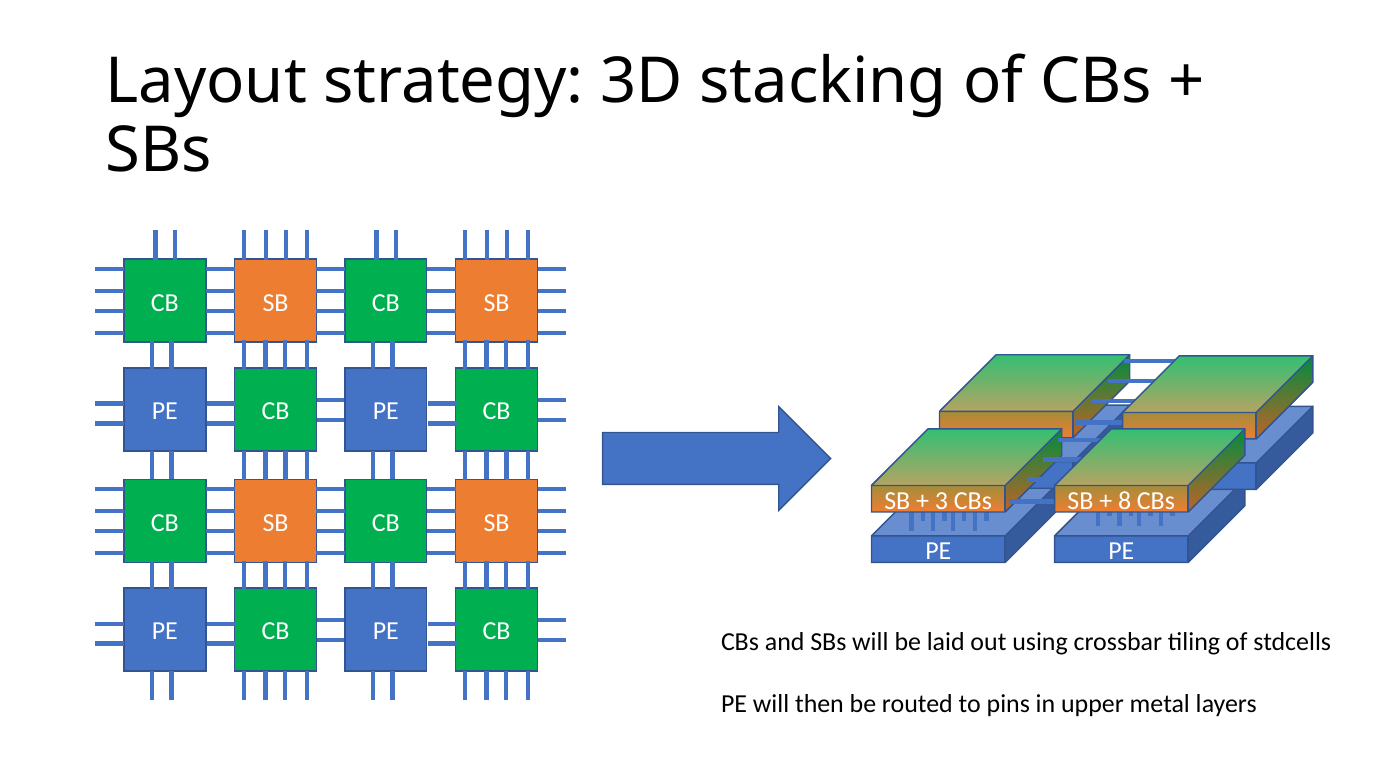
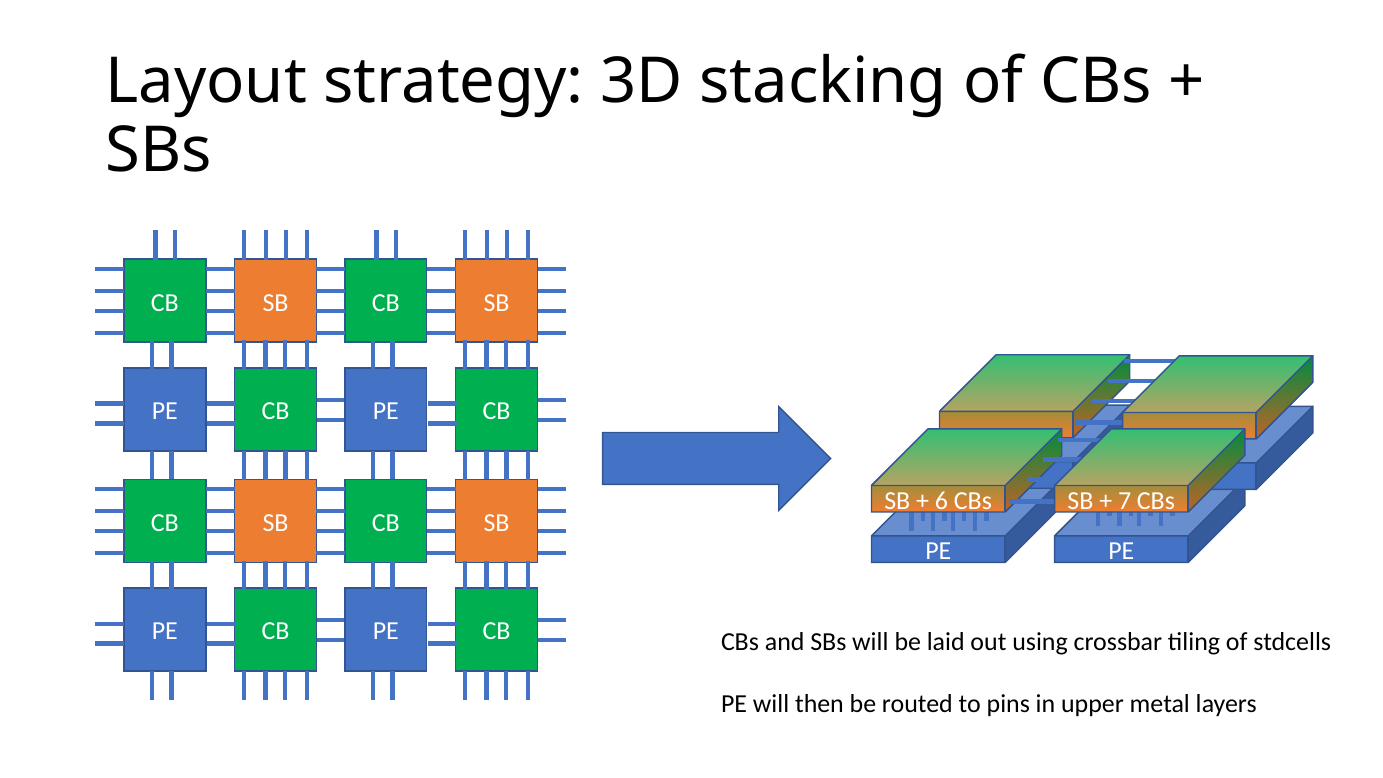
3: 3 -> 6
8: 8 -> 7
